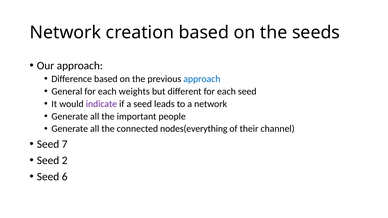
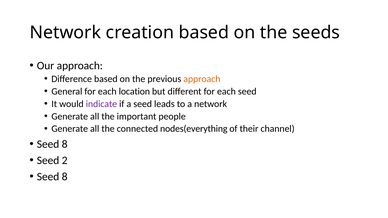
approach at (202, 79) colour: blue -> orange
weights: weights -> location
7 at (65, 144): 7 -> 8
6 at (65, 177): 6 -> 8
